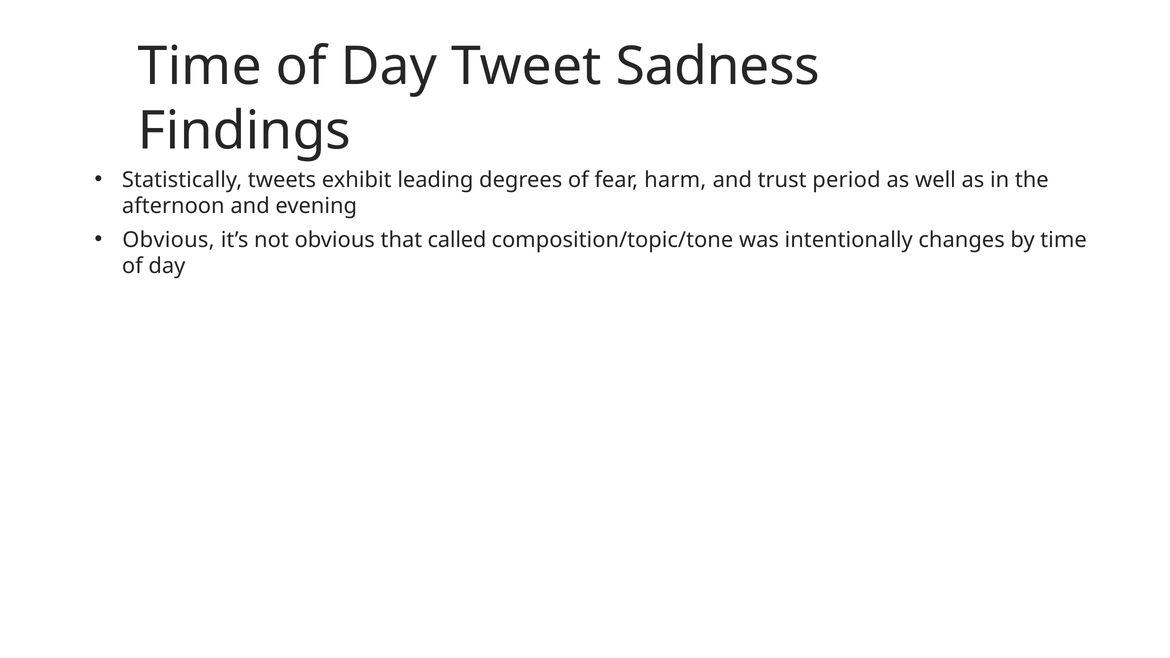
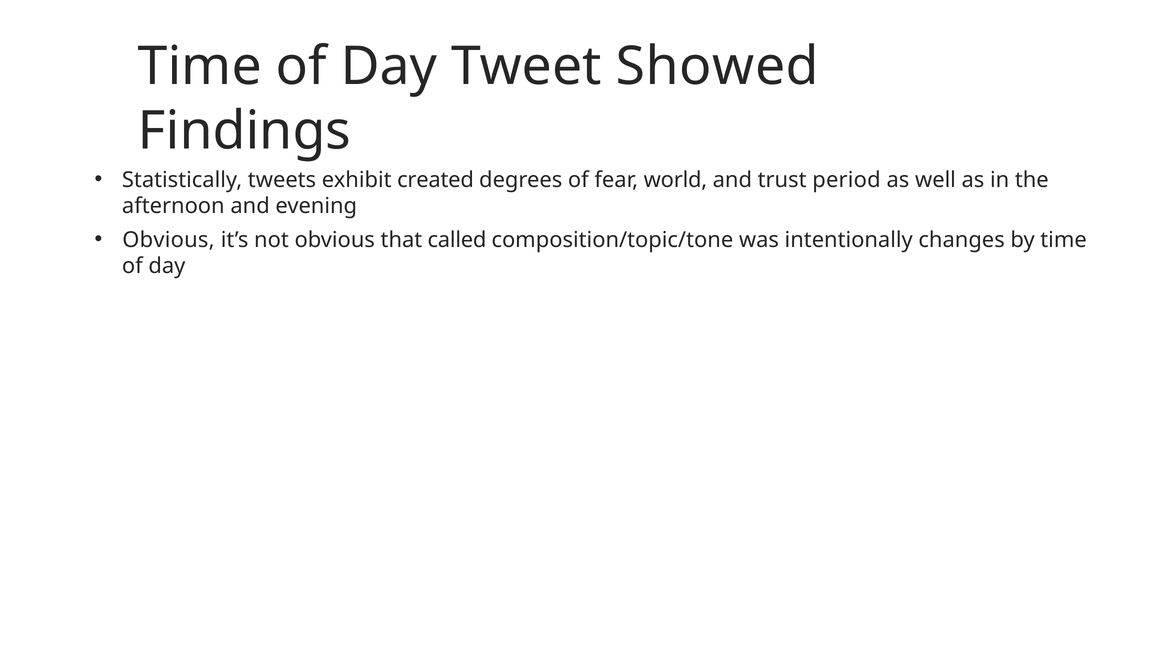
Sadness: Sadness -> Showed
leading: leading -> created
harm: harm -> world
